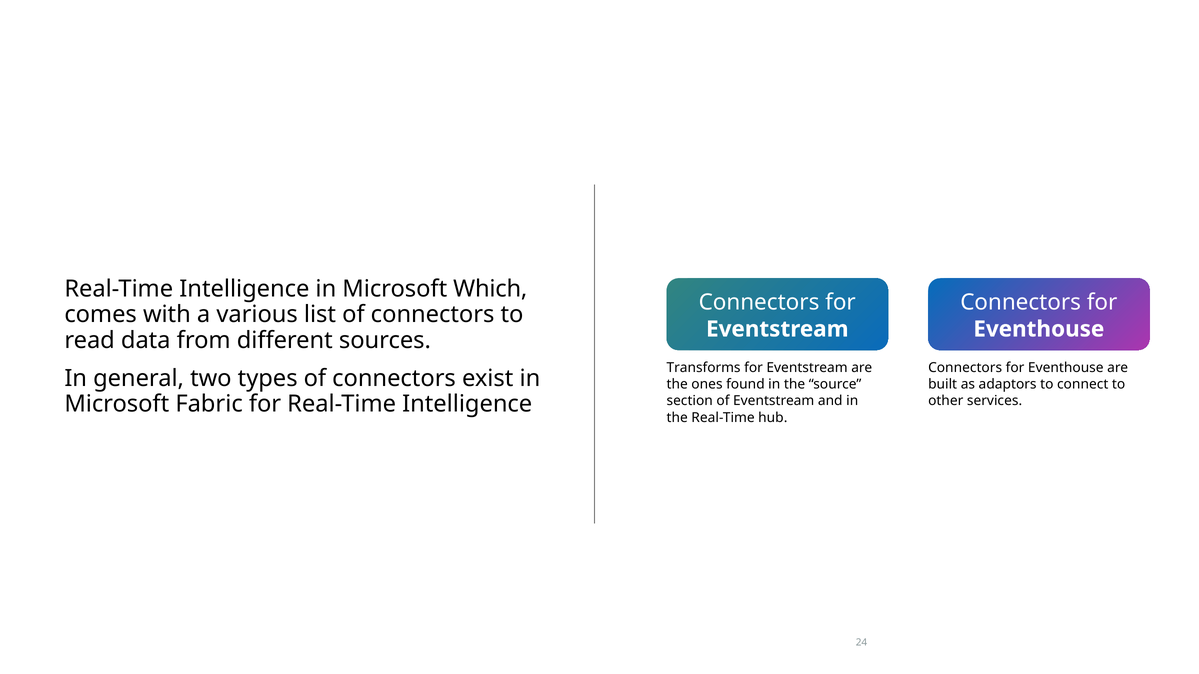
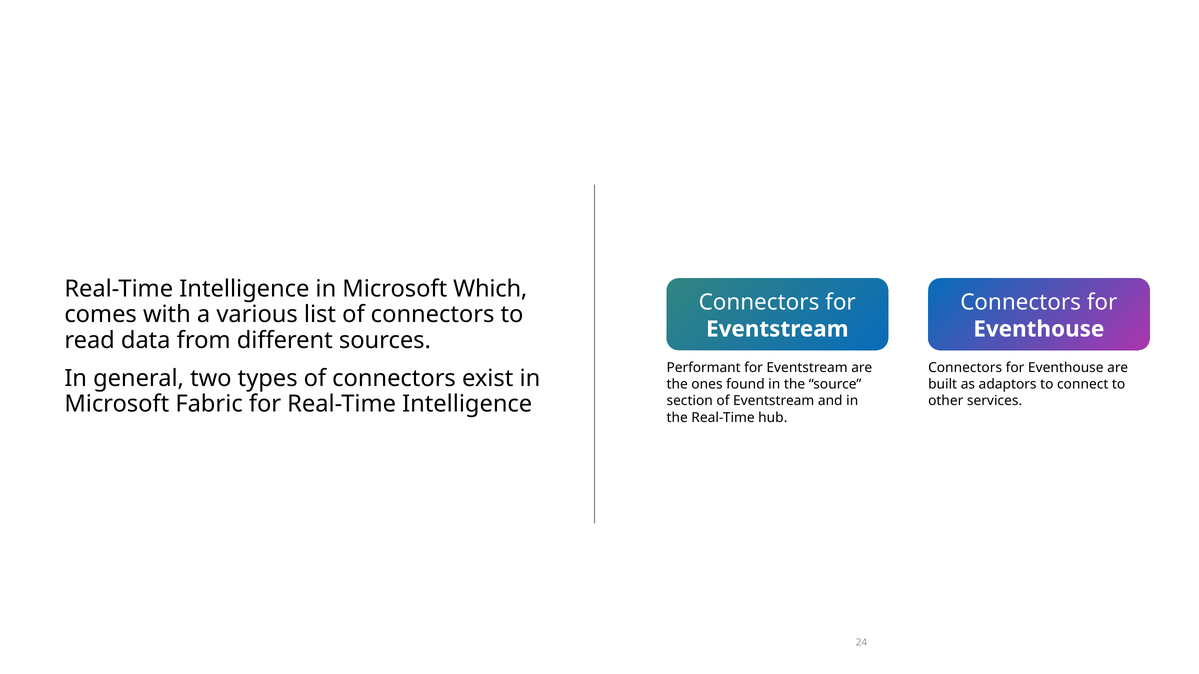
Transforms: Transforms -> Performant
